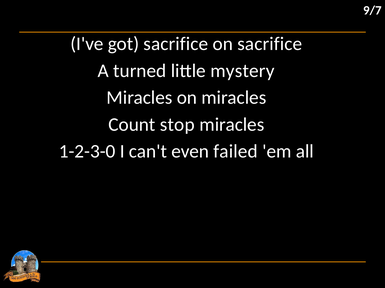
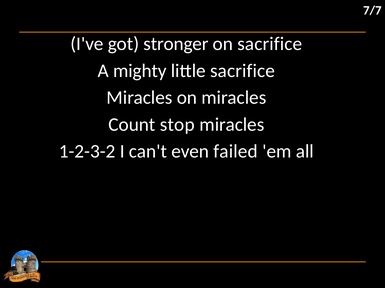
9/7: 9/7 -> 7/7
got sacrifice: sacrifice -> stronger
turned: turned -> mighty
little mystery: mystery -> sacrifice
1-2-3-0: 1-2-3-0 -> 1-2-3-2
